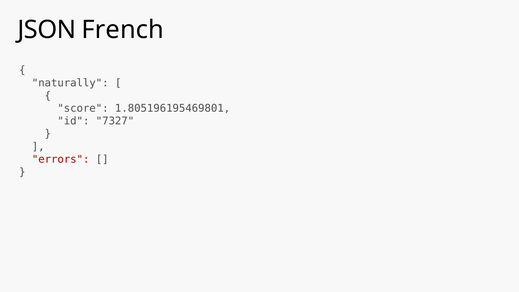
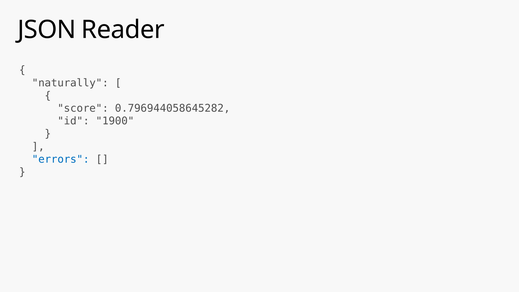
French: French -> Reader
1.805196195469801: 1.805196195469801 -> 0.796944058645282
7327: 7327 -> 1900
errors colour: red -> blue
